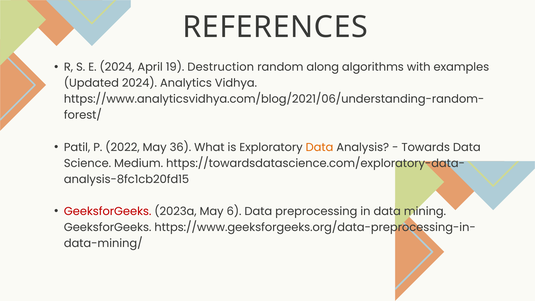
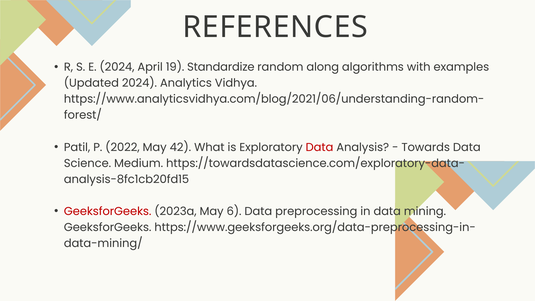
Destruction: Destruction -> Standardize
36: 36 -> 42
Data at (320, 147) colour: orange -> red
